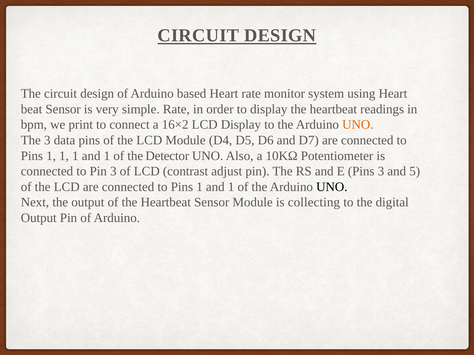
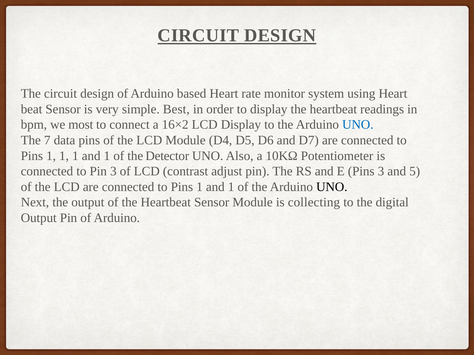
simple Rate: Rate -> Best
print: print -> most
UNO at (358, 125) colour: orange -> blue
The 3: 3 -> 7
